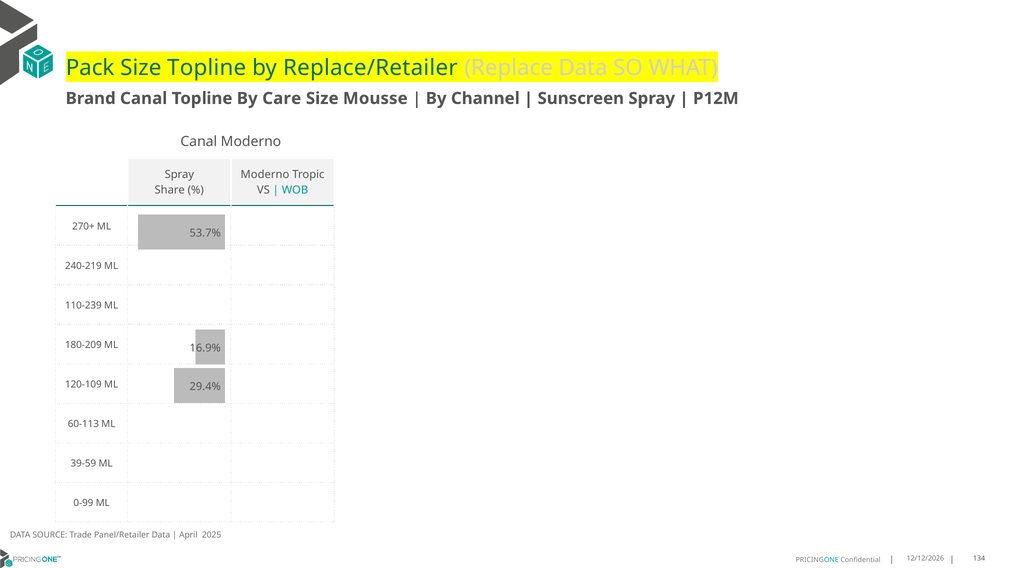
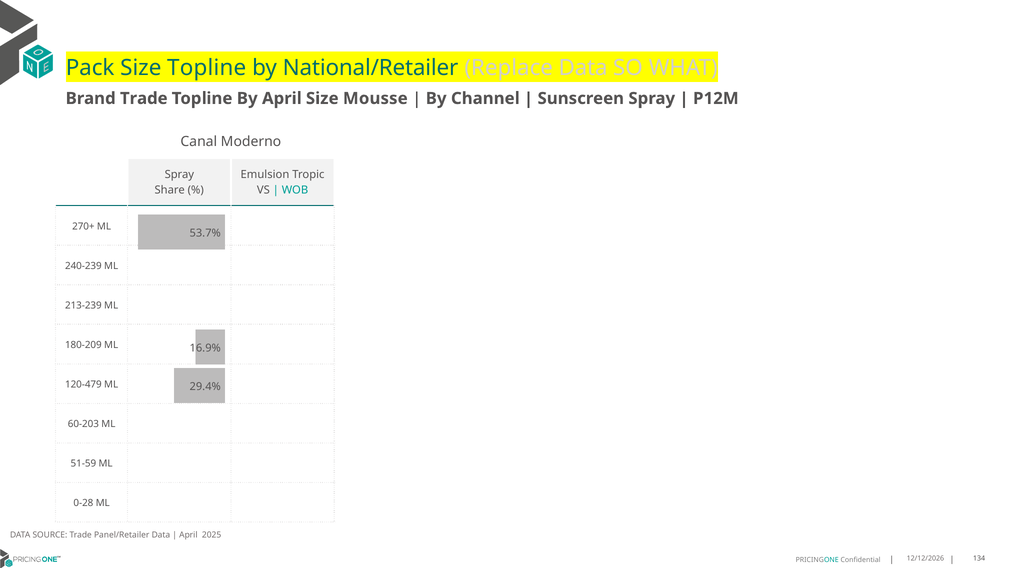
Replace/Retailer: Replace/Retailer -> National/Retailer
Brand Canal: Canal -> Trade
By Care: Care -> April
Moderno at (265, 175): Moderno -> Emulsion
240-219: 240-219 -> 240-239
110-239: 110-239 -> 213-239
120-109: 120-109 -> 120-479
60-113: 60-113 -> 60-203
39-59: 39-59 -> 51-59
0-99: 0-99 -> 0-28
